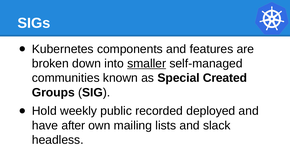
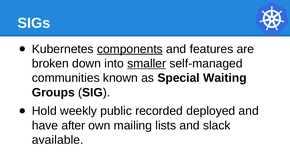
components underline: none -> present
Created: Created -> Waiting
headless: headless -> available
